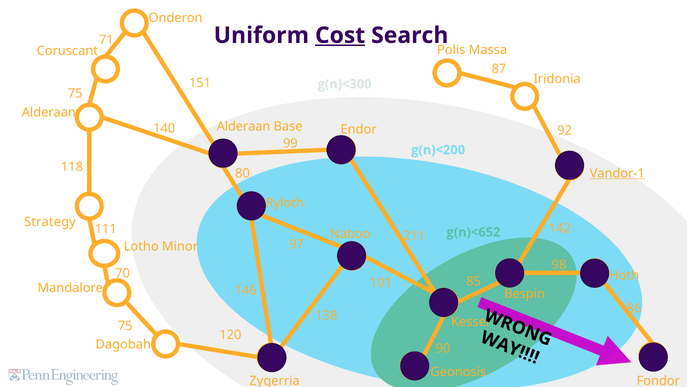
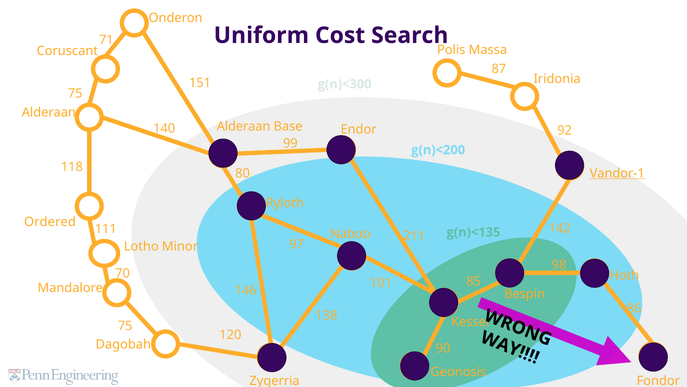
Cost underline: present -> none
Strategy: Strategy -> Ordered
g(n)<652: g(n)<652 -> g(n)<135
